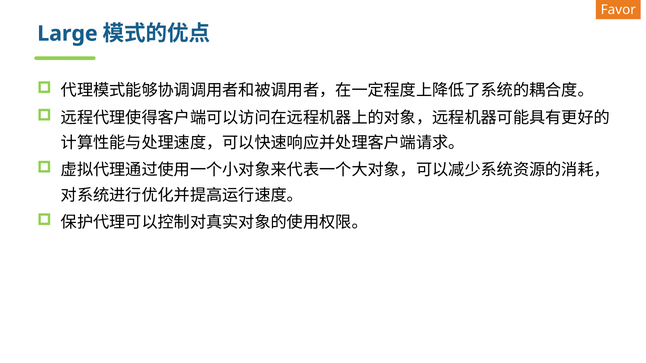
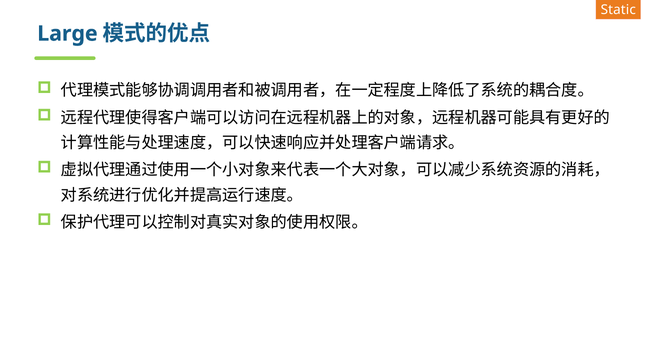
Favor: Favor -> Static
